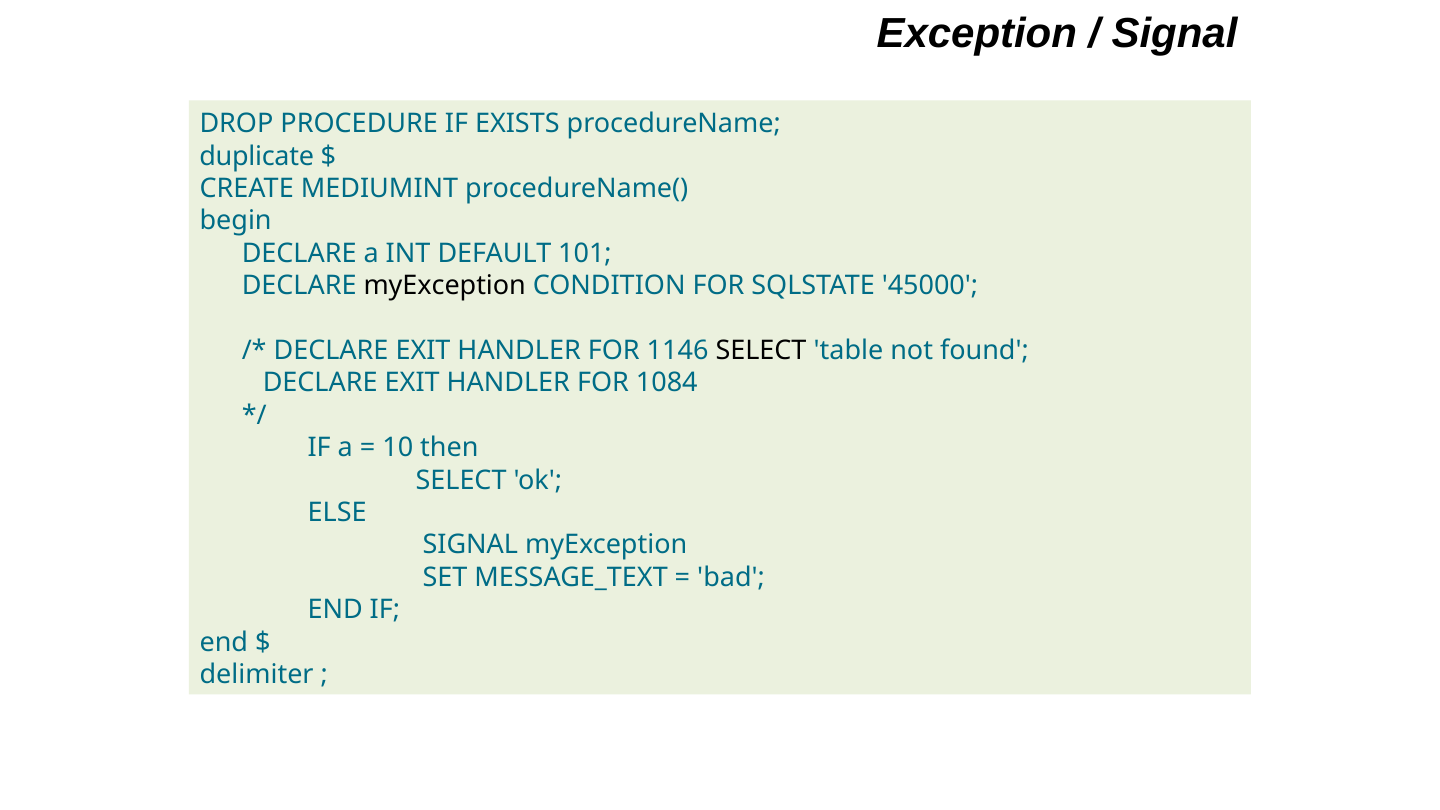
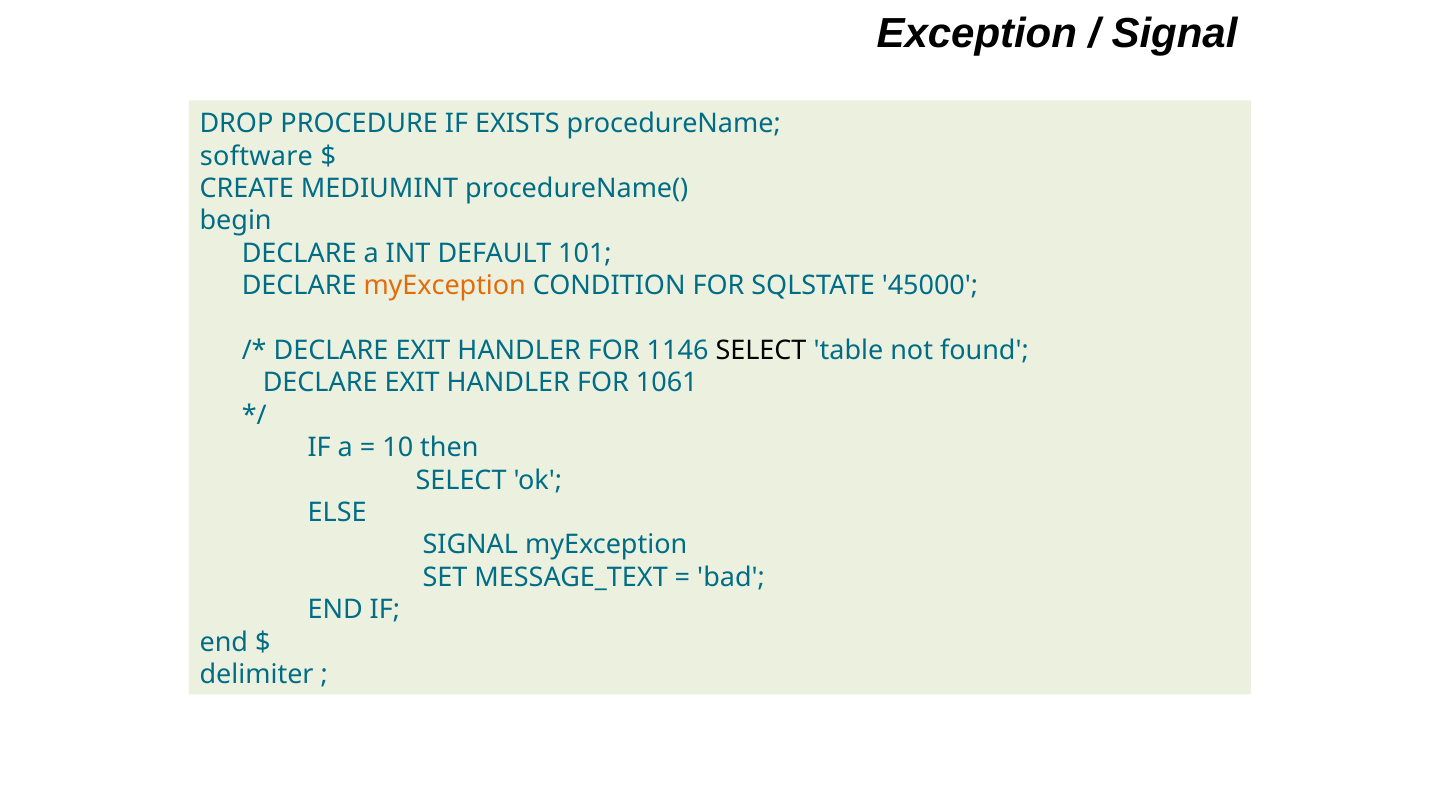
duplicate: duplicate -> software
myException at (445, 286) colour: black -> orange
1084: 1084 -> 1061
